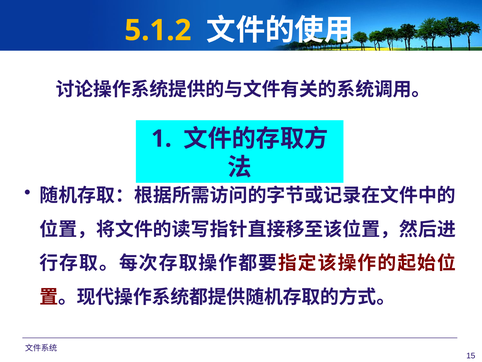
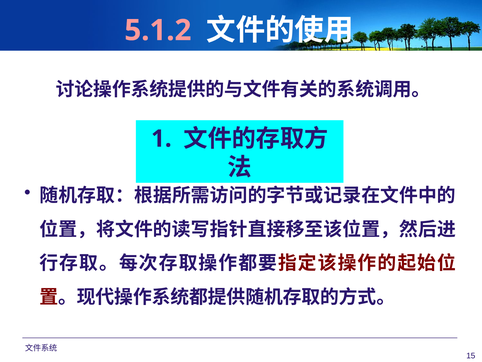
5.1.2 colour: yellow -> pink
